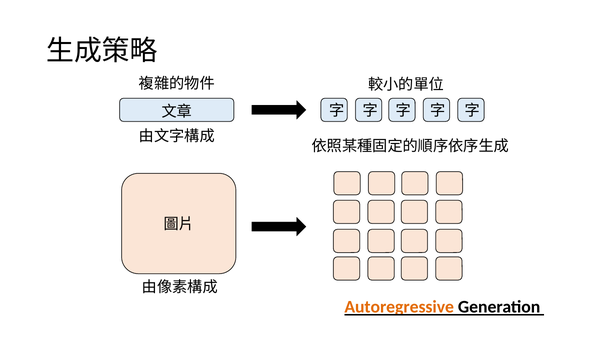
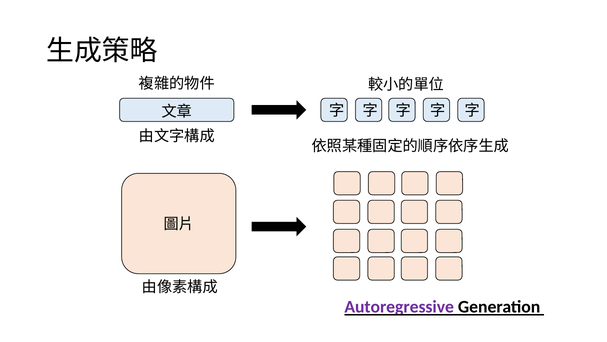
Autoregressive colour: orange -> purple
